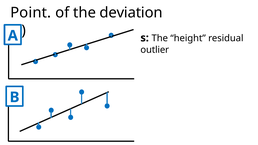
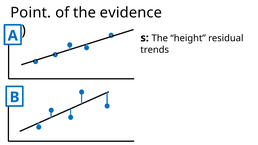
deviation: deviation -> evidence
outlier: outlier -> trends
